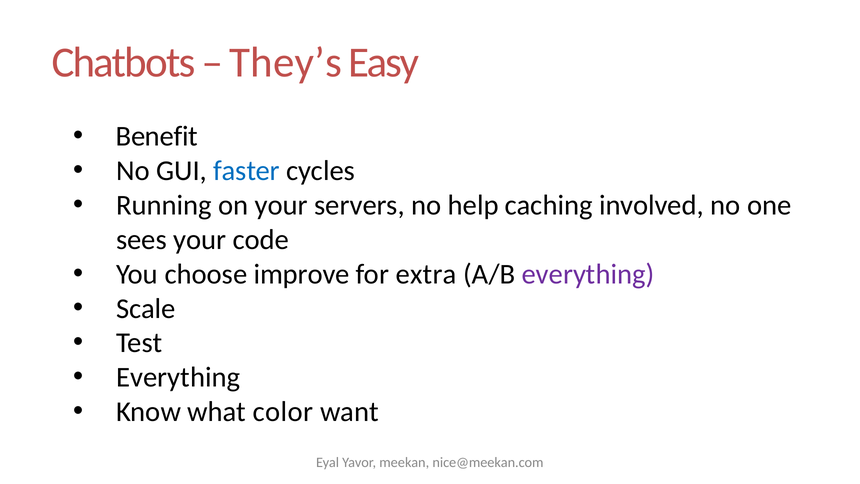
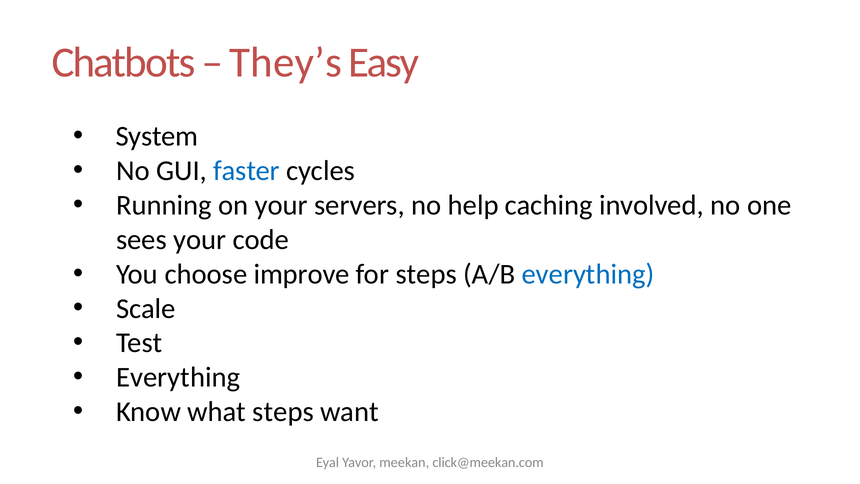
Benefit: Benefit -> System
for extra: extra -> steps
everything at (588, 274) colour: purple -> blue
what color: color -> steps
nice@meekan.com: nice@meekan.com -> click@meekan.com
